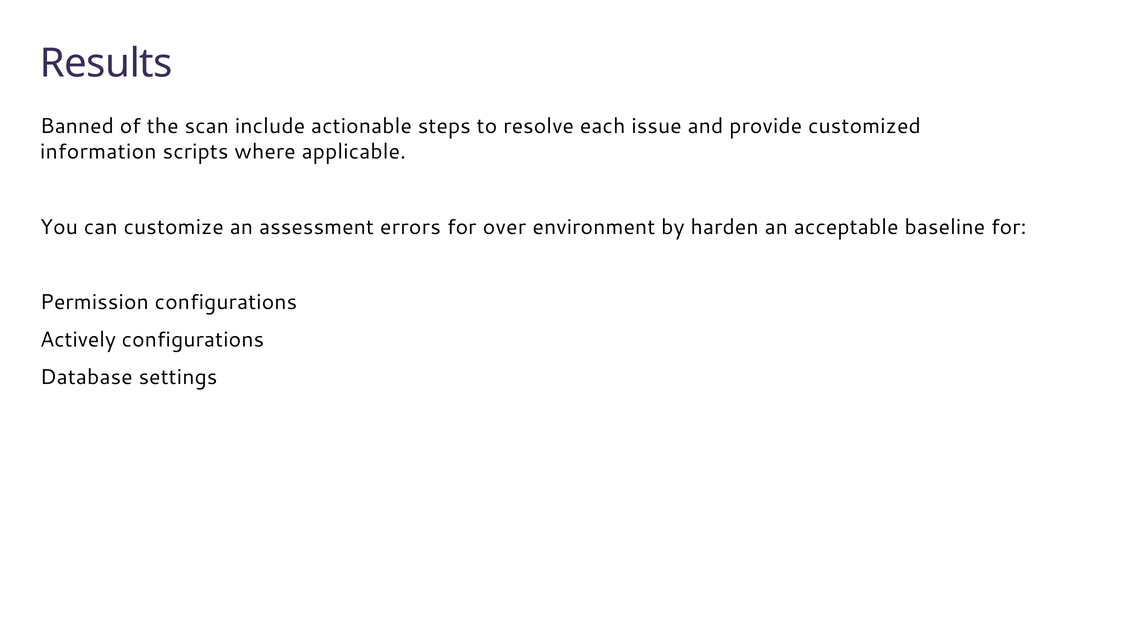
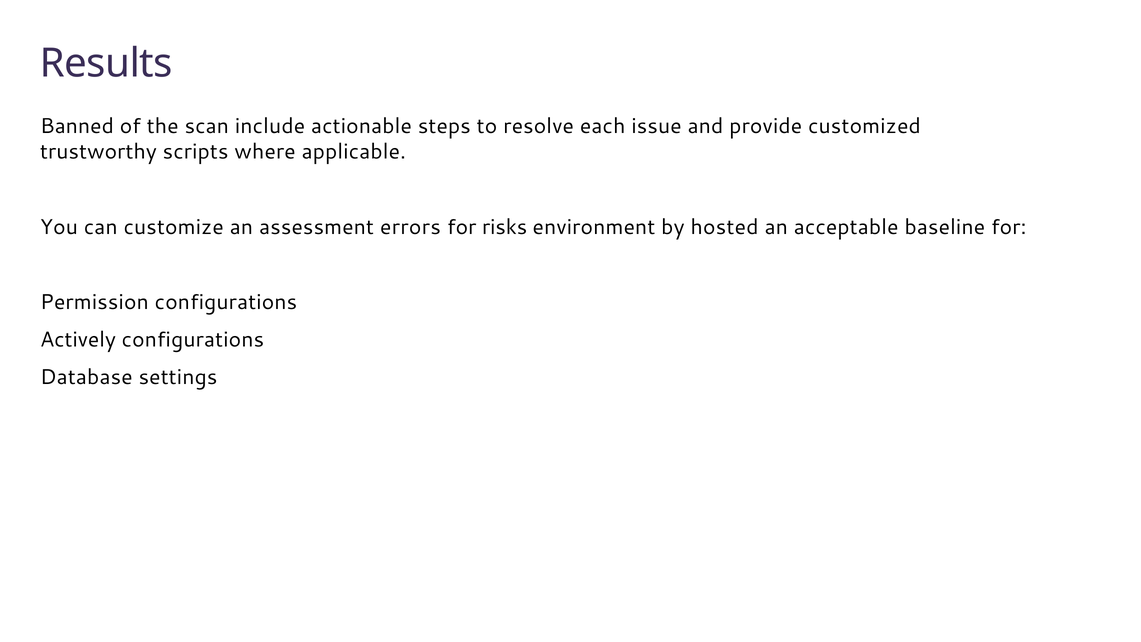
information: information -> trustworthy
over: over -> risks
harden: harden -> hosted
